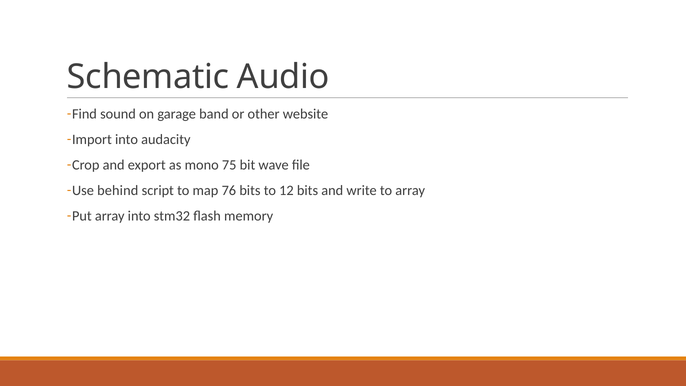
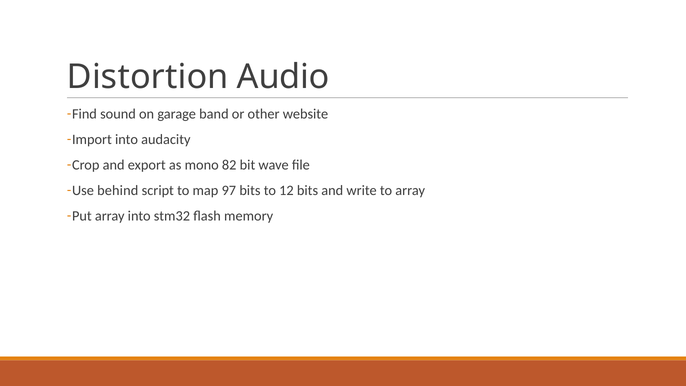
Schematic: Schematic -> Distortion
75: 75 -> 82
76: 76 -> 97
